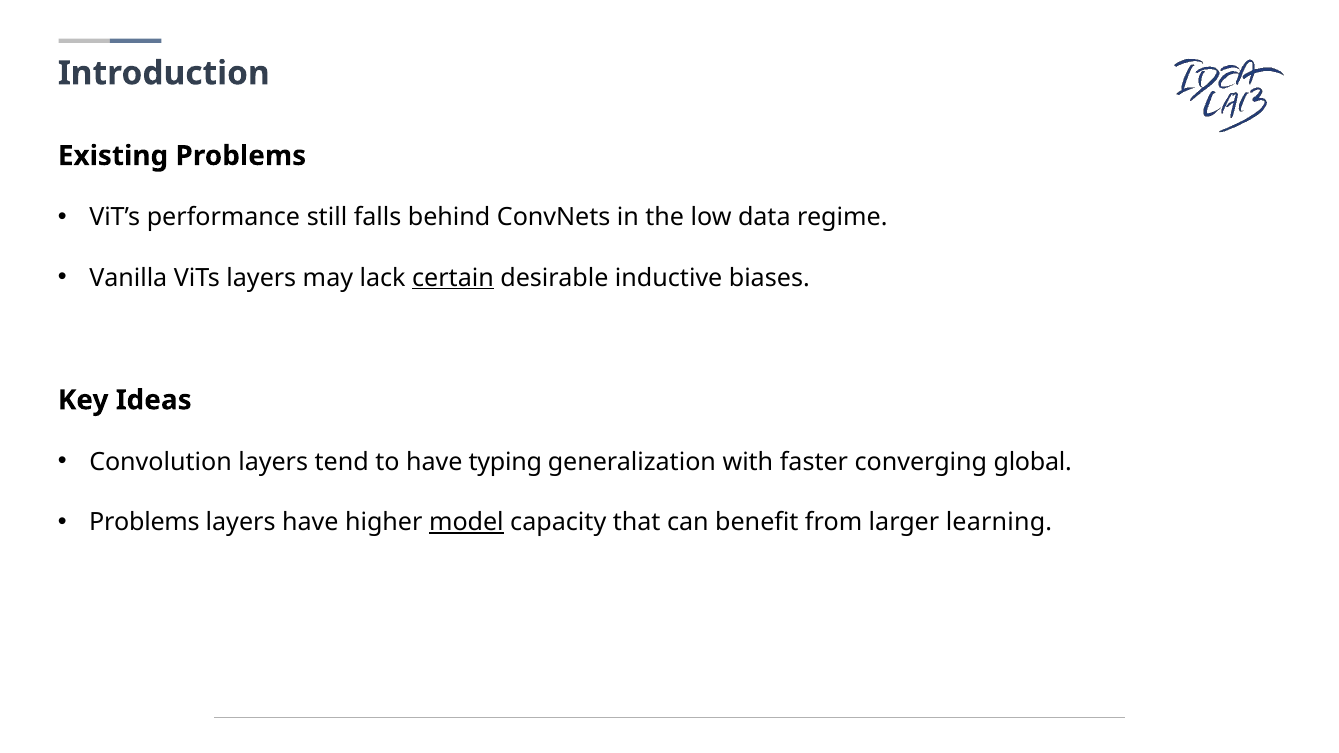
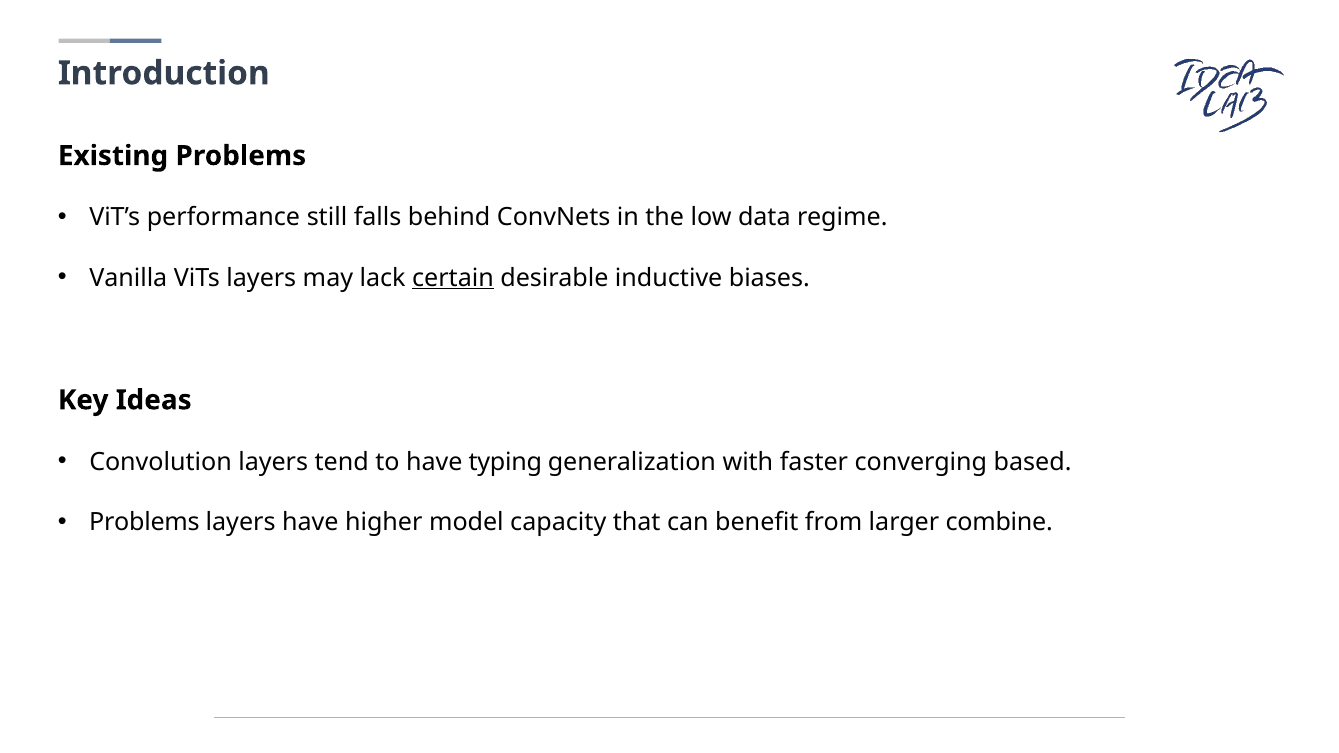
global: global -> based
model underline: present -> none
learning: learning -> combine
